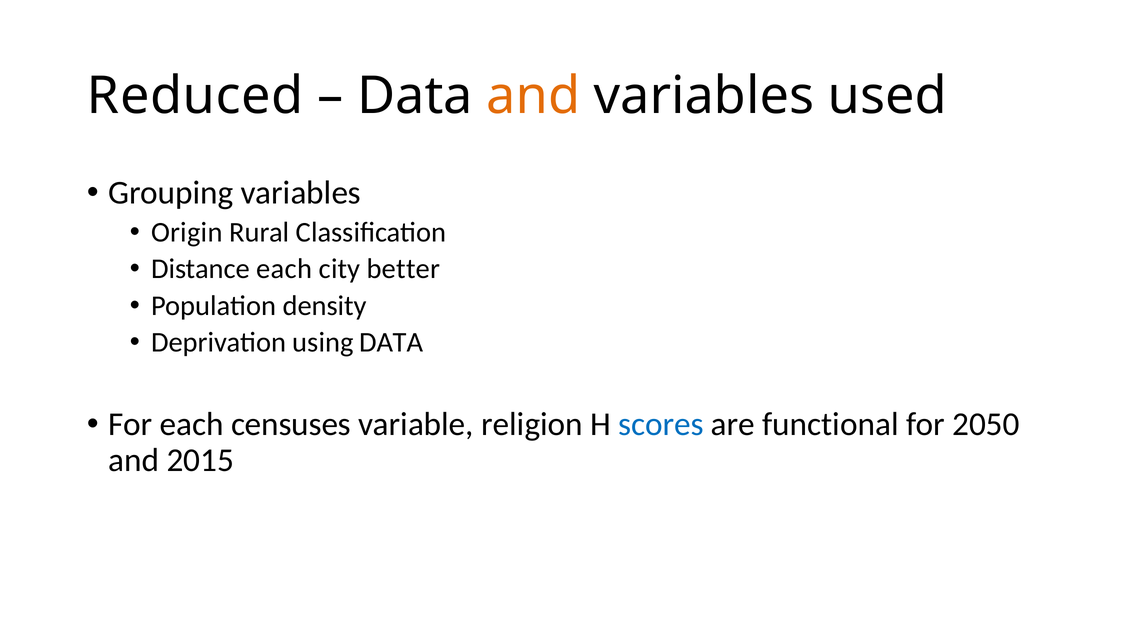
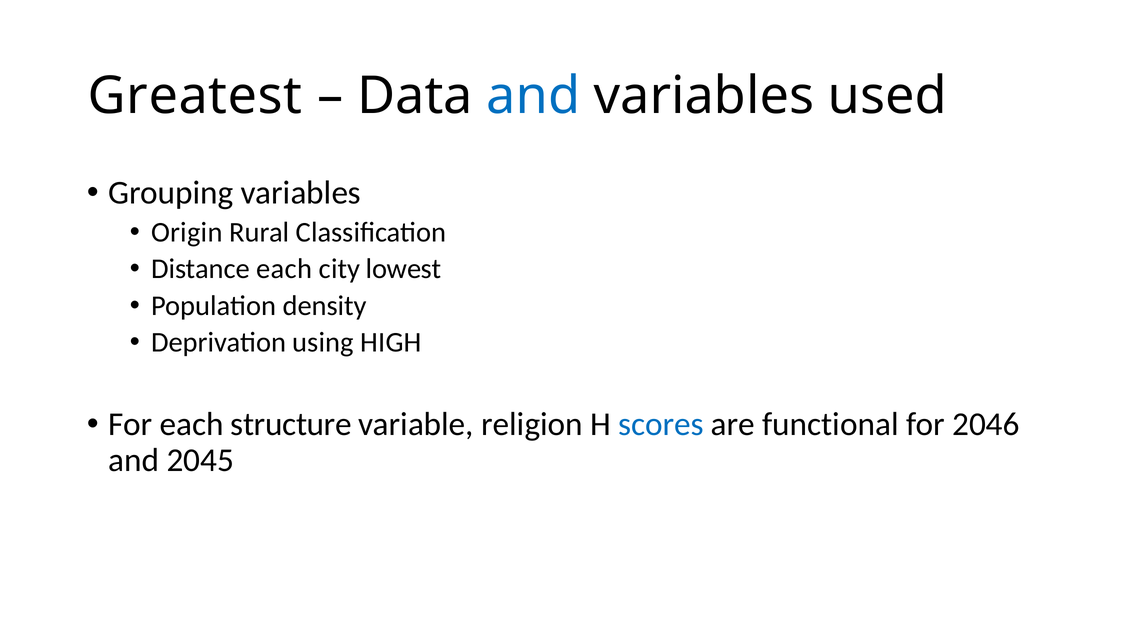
Reduced: Reduced -> Greatest
and at (533, 96) colour: orange -> blue
better: better -> lowest
using DATA: DATA -> HIGH
censuses: censuses -> structure
2050: 2050 -> 2046
2015: 2015 -> 2045
